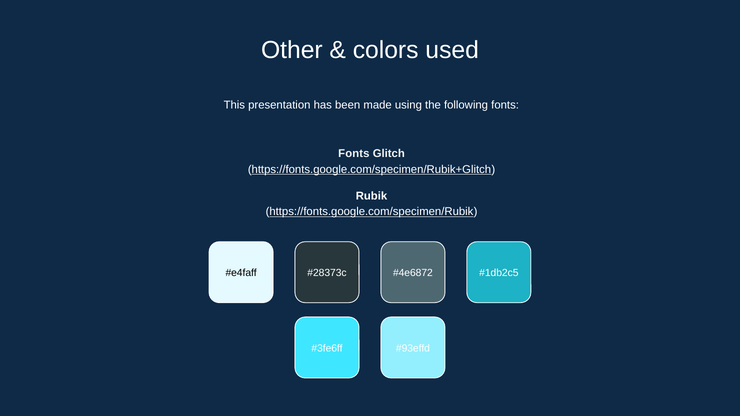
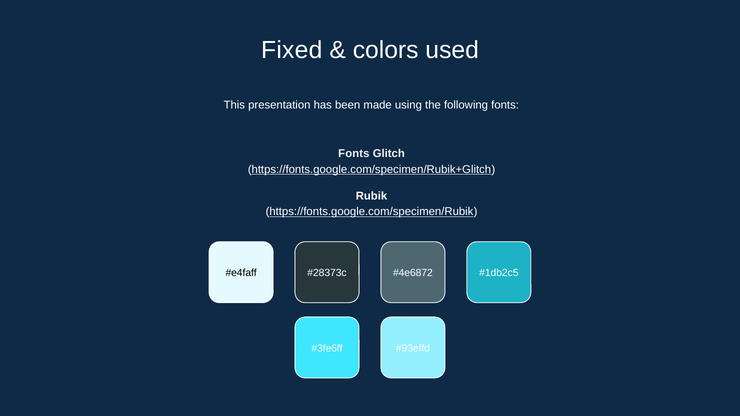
Other: Other -> Fixed
